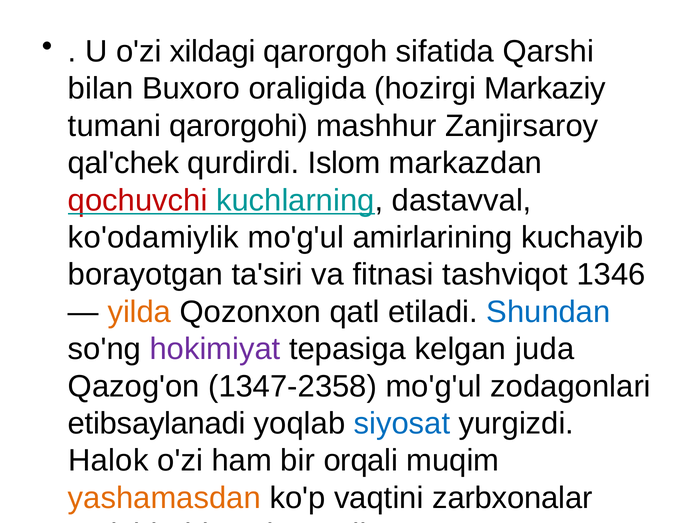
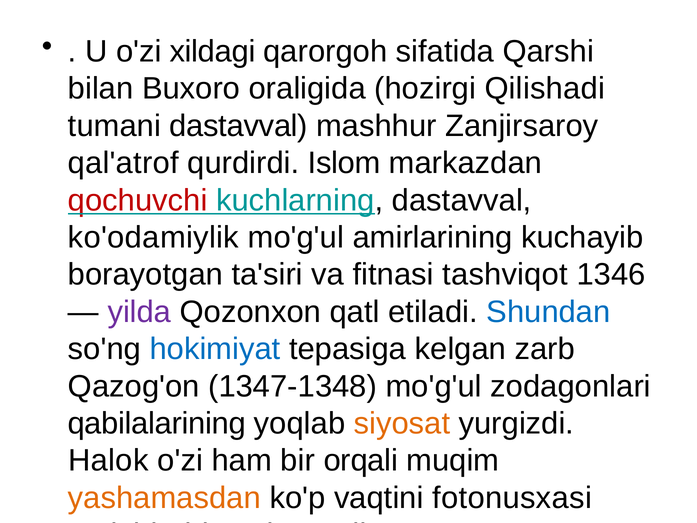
Markaziy: Markaziy -> Qilishadi
tumani qarorgohi: qarorgohi -> dastavval
qal'chek: qal'chek -> qal'atrof
yilda colour: orange -> purple
hokimiyat colour: purple -> blue
juda: juda -> zarb
1347-2358: 1347-2358 -> 1347-1348
etibsaylanadi: etibsaylanadi -> qabilalarining
siyosat colour: blue -> orange
zarbxonalar: zarbxonalar -> fotonusxasi
